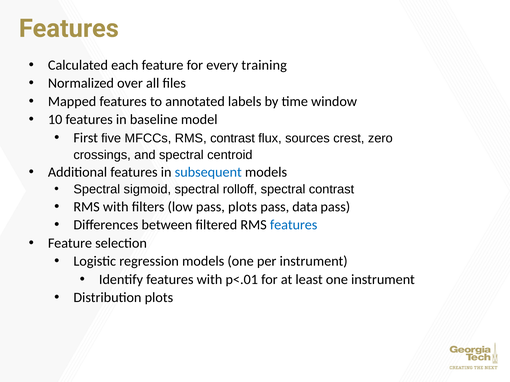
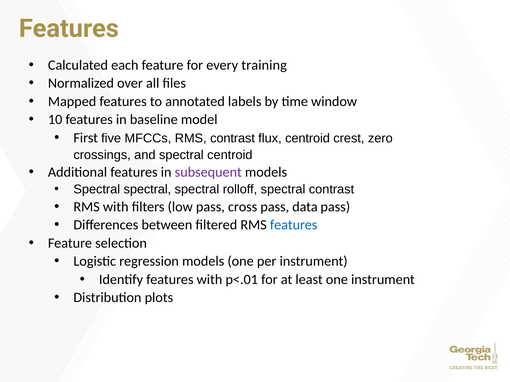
flux sources: sources -> centroid
subsequent colour: blue -> purple
sigmoid at (147, 190): sigmoid -> spectral
pass plots: plots -> cross
